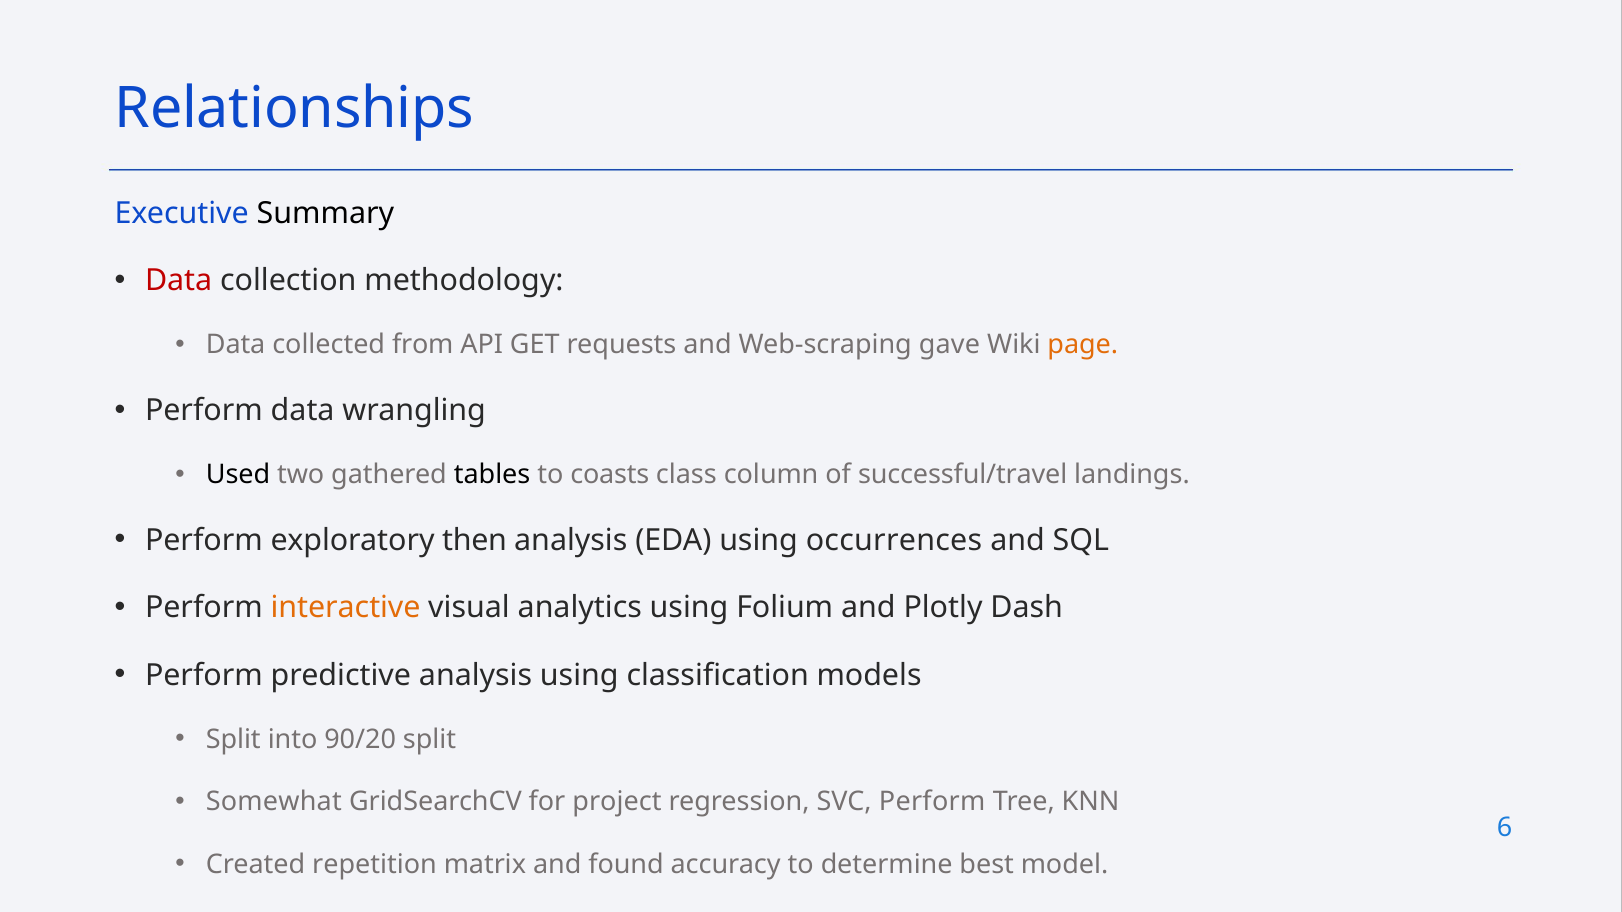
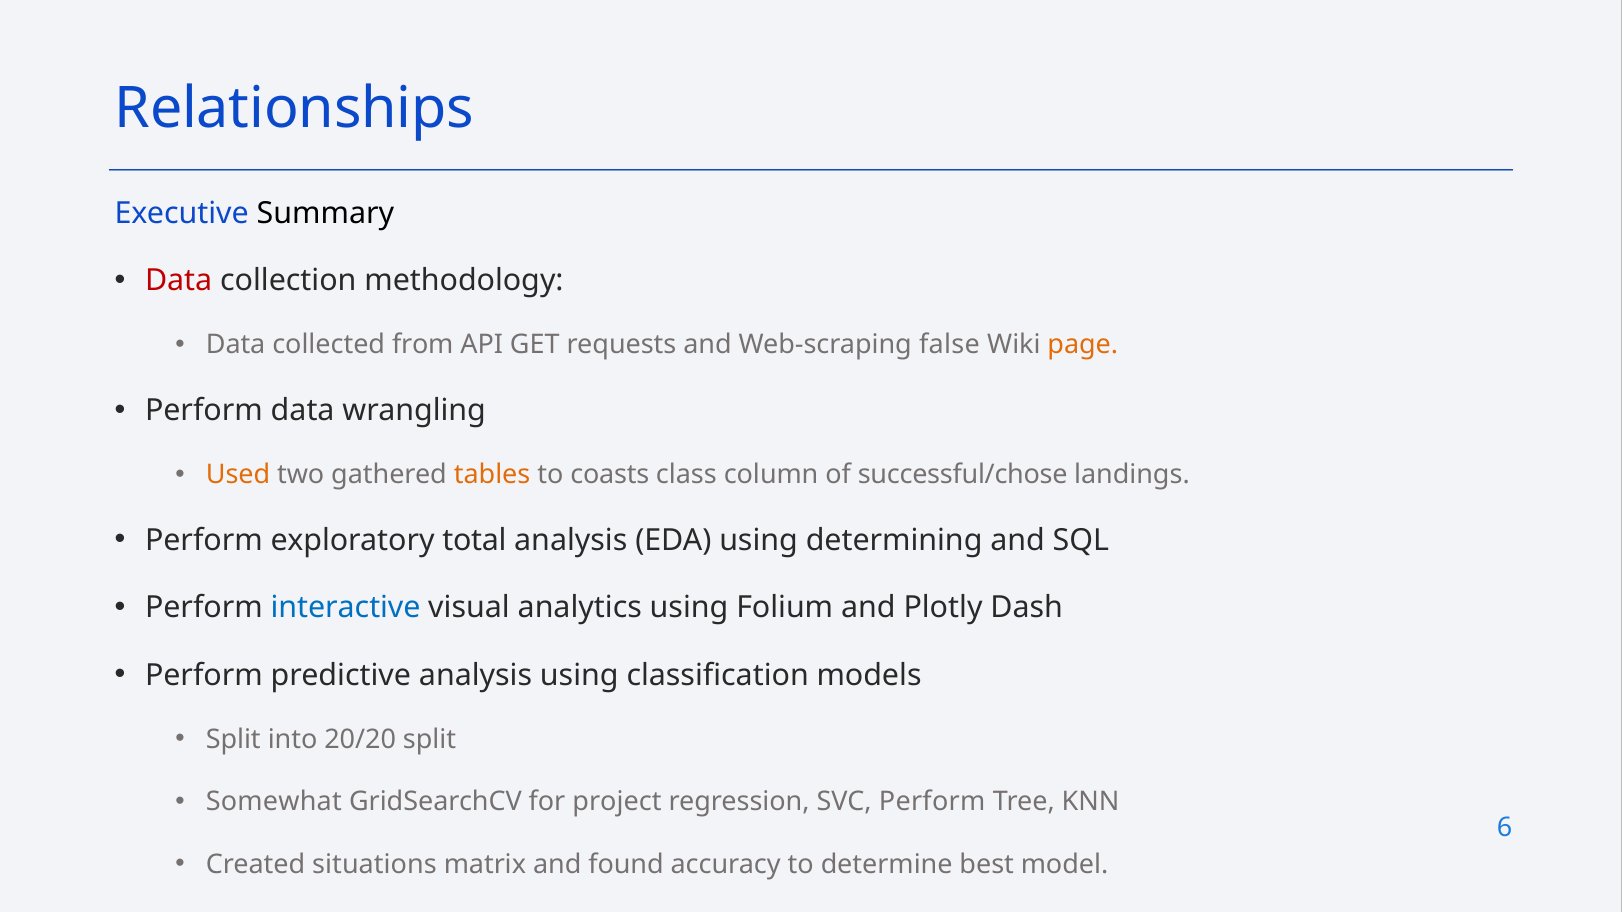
gave: gave -> false
Used colour: black -> orange
tables colour: black -> orange
successful/travel: successful/travel -> successful/chose
then: then -> total
occurrences: occurrences -> determining
interactive colour: orange -> blue
90/20: 90/20 -> 20/20
repetition: repetition -> situations
